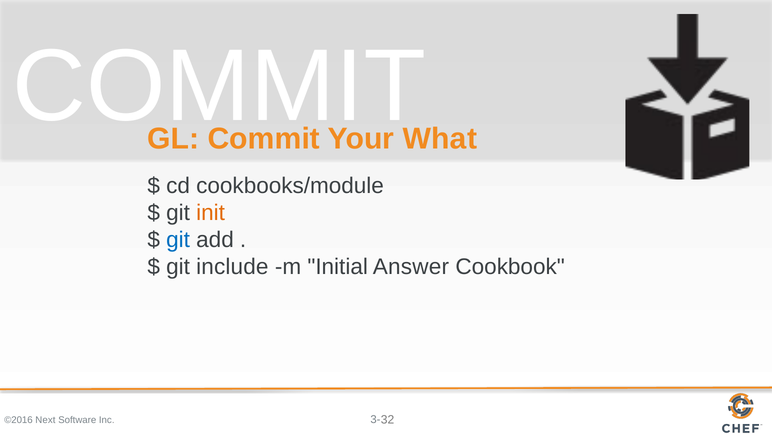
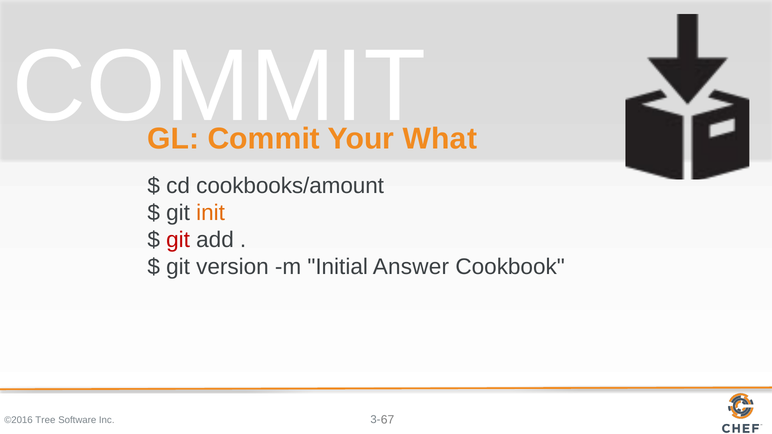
cookbooks/module: cookbooks/module -> cookbooks/amount
git at (178, 240) colour: blue -> red
include: include -> version
Next: Next -> Tree
32: 32 -> 67
